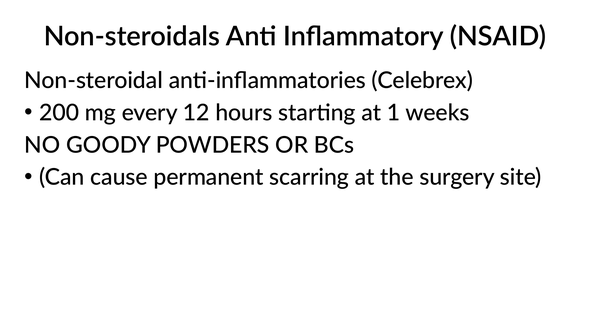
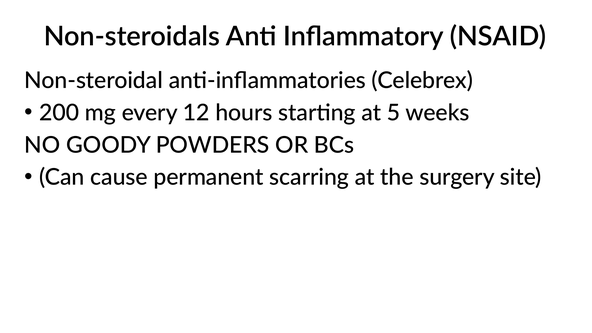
1: 1 -> 5
